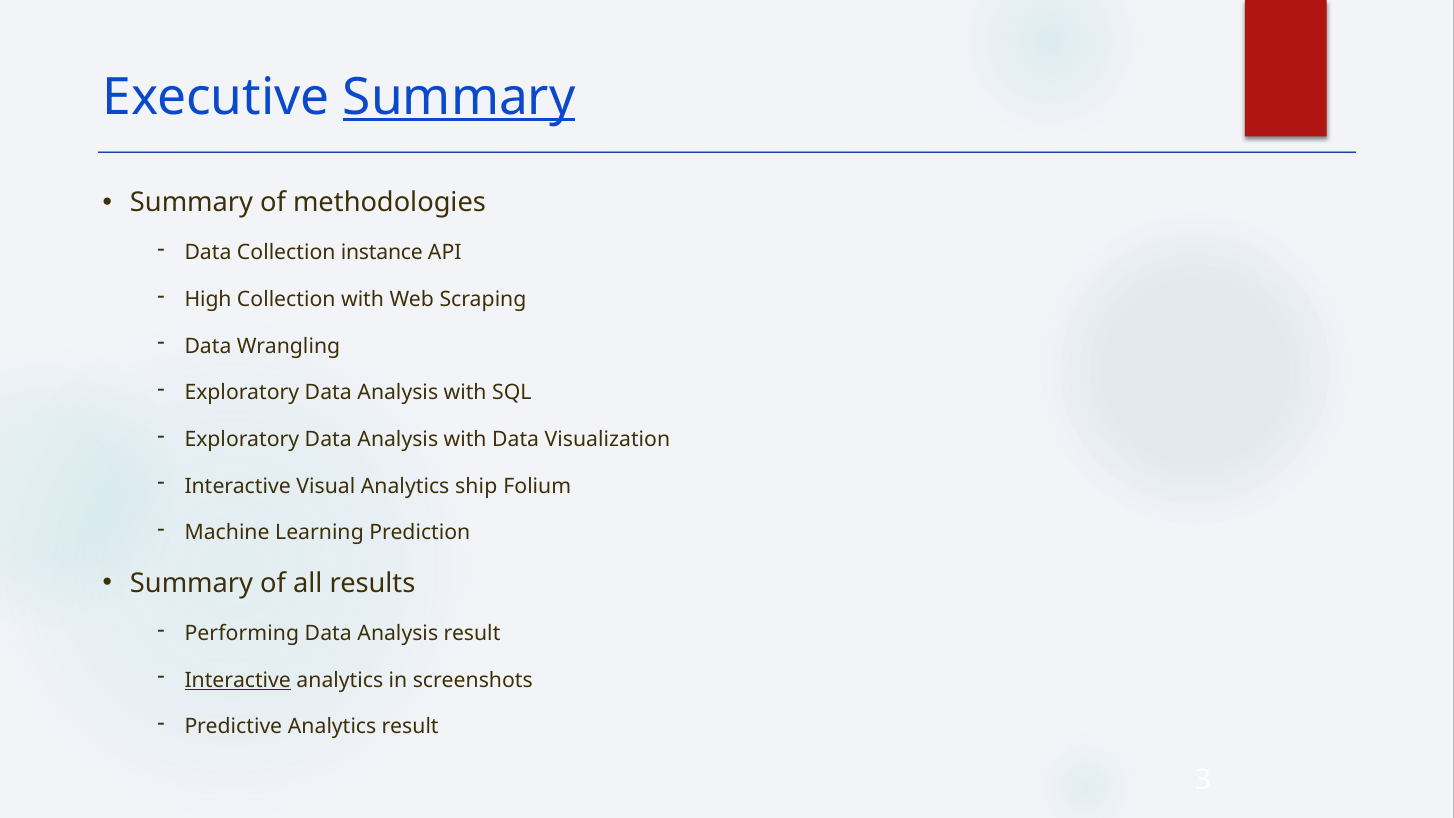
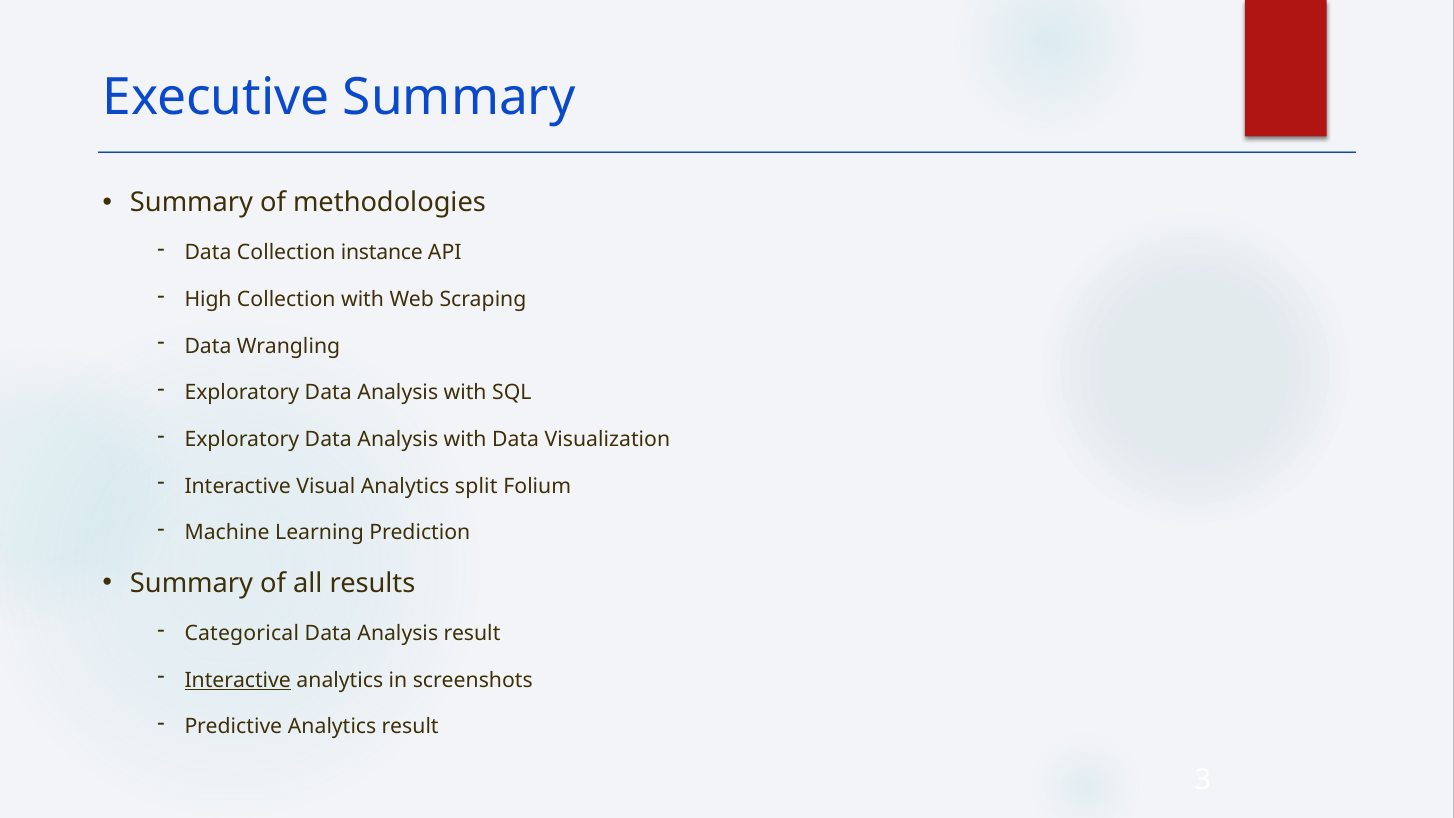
Summary at (459, 97) underline: present -> none
ship: ship -> split
Performing: Performing -> Categorical
